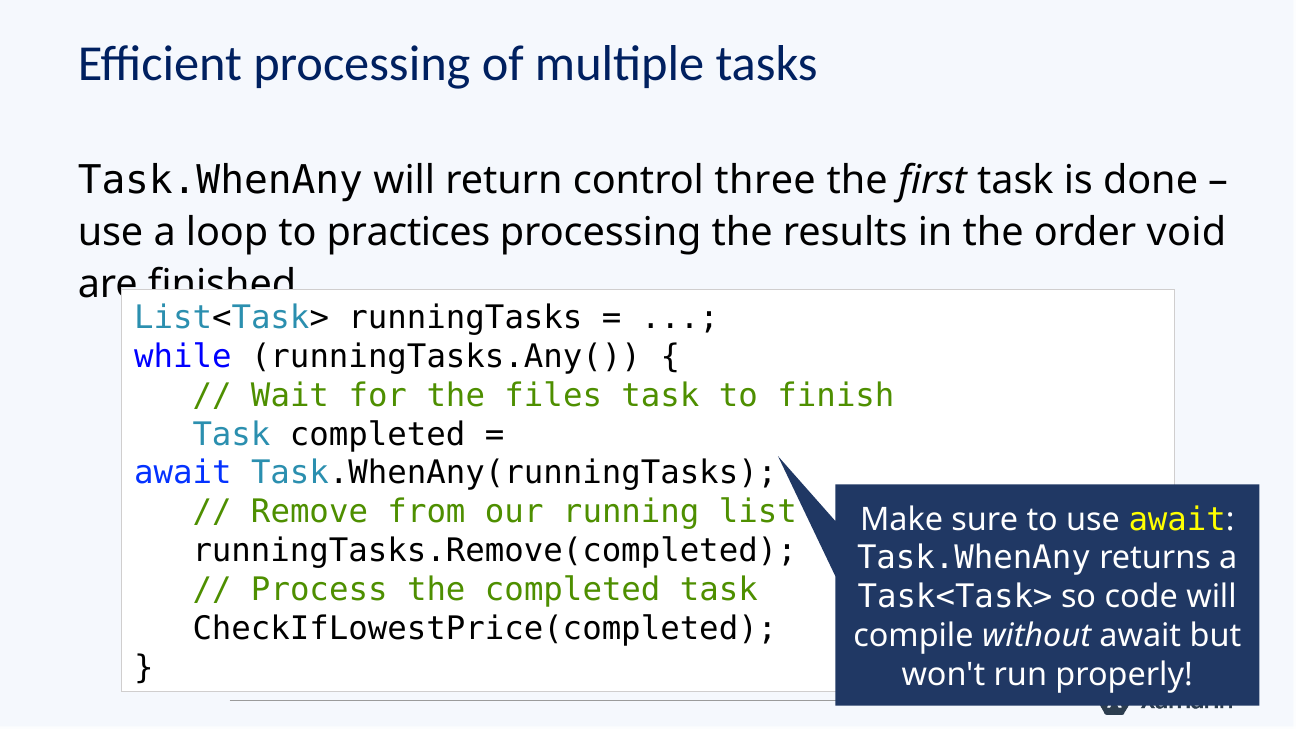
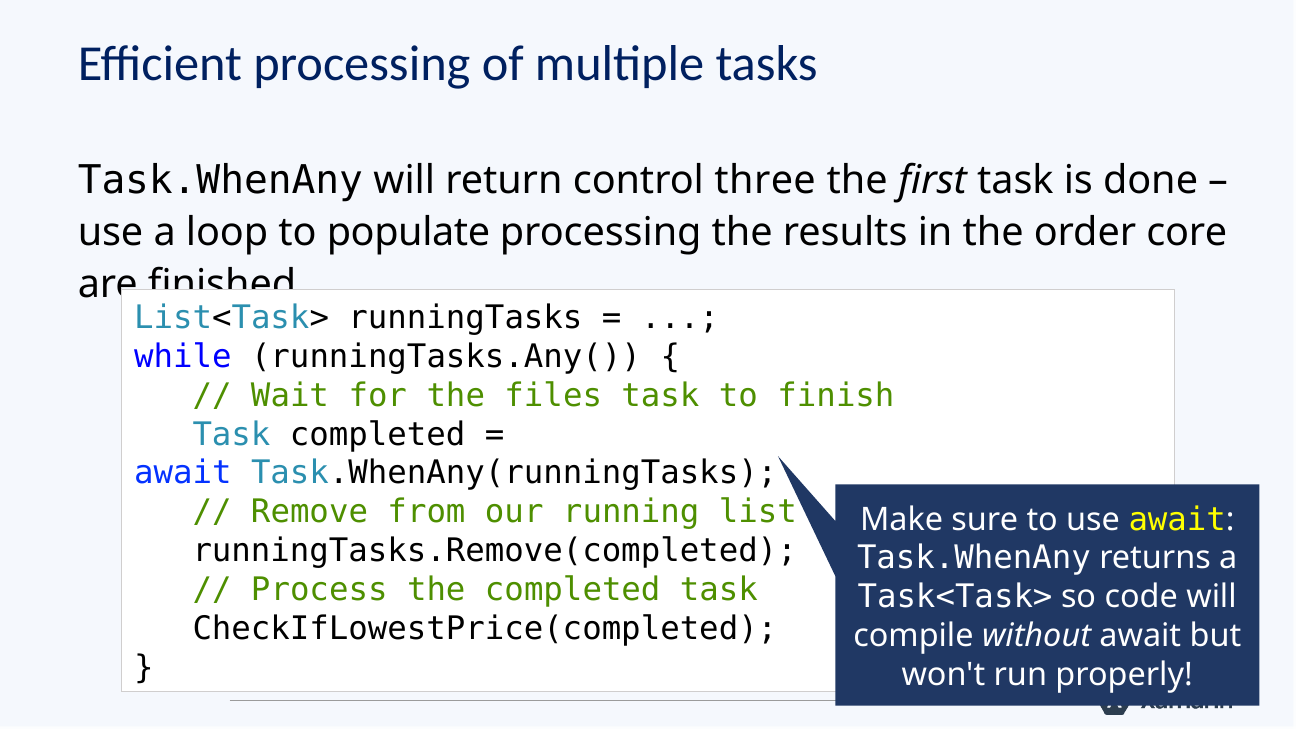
practices: practices -> populate
void: void -> core
